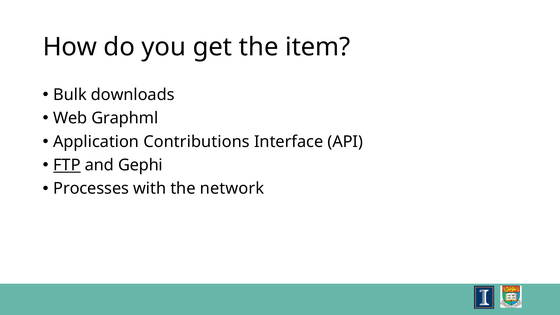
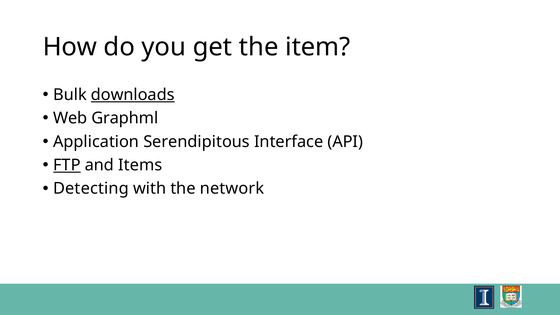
downloads underline: none -> present
Contributions: Contributions -> Serendipitous
Gephi: Gephi -> Items
Processes: Processes -> Detecting
